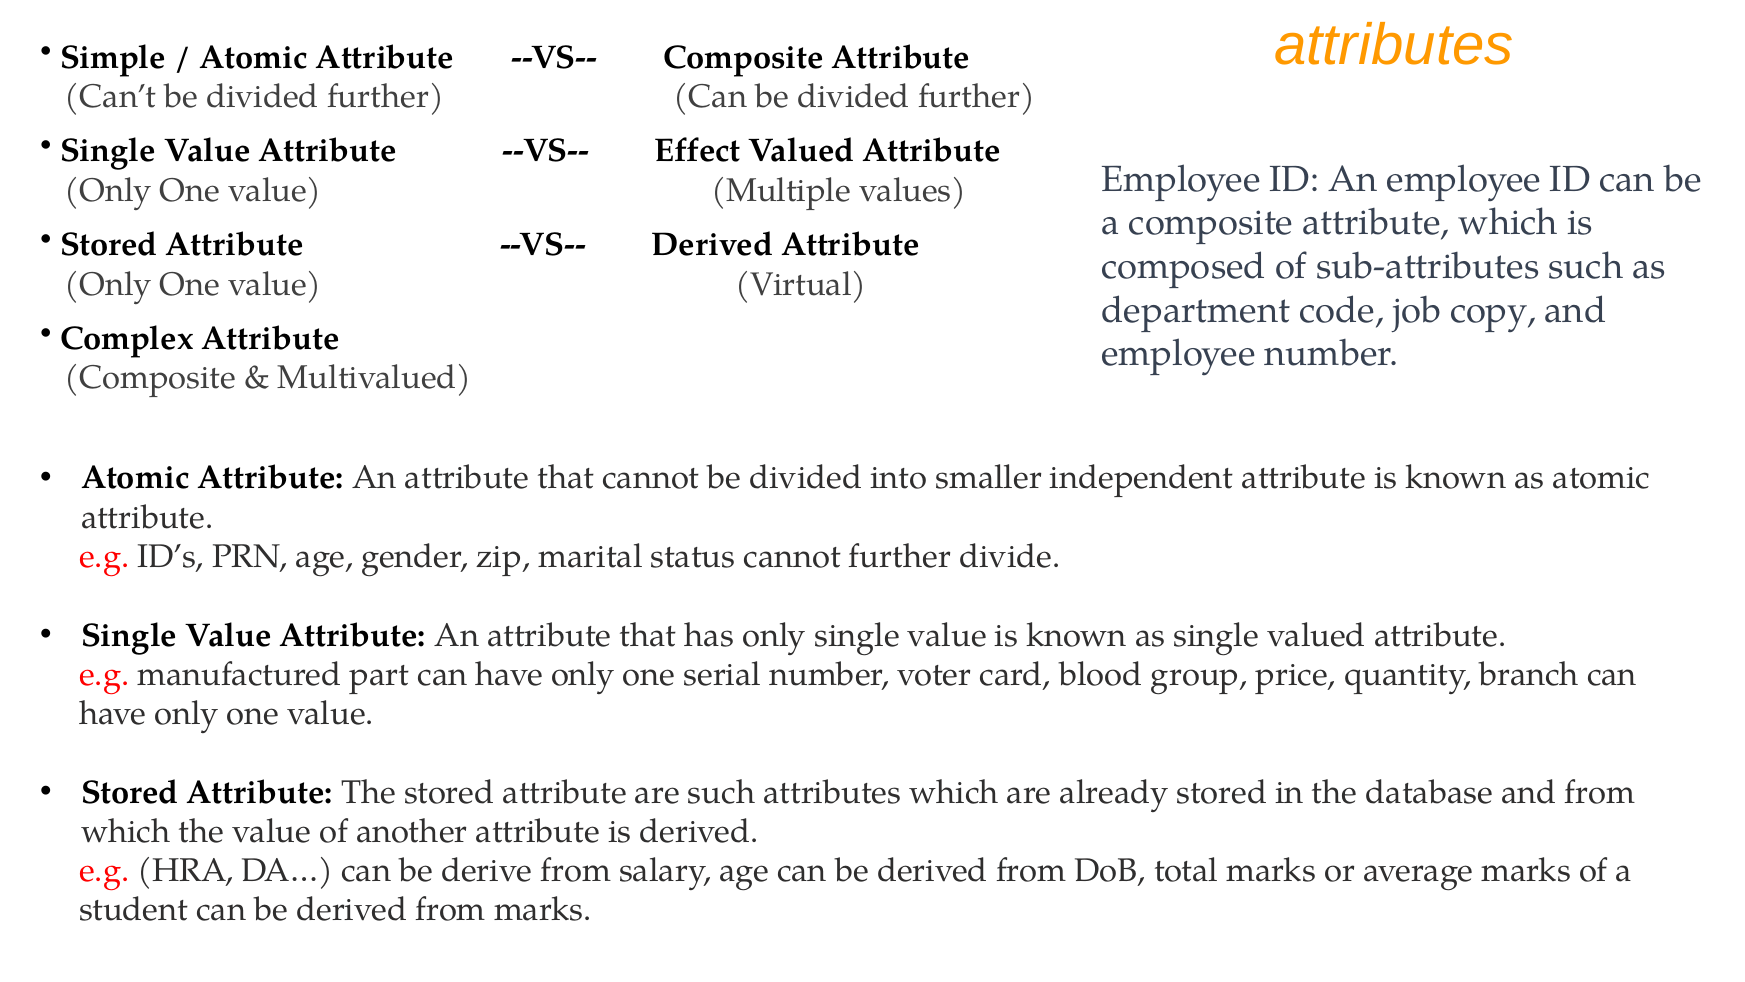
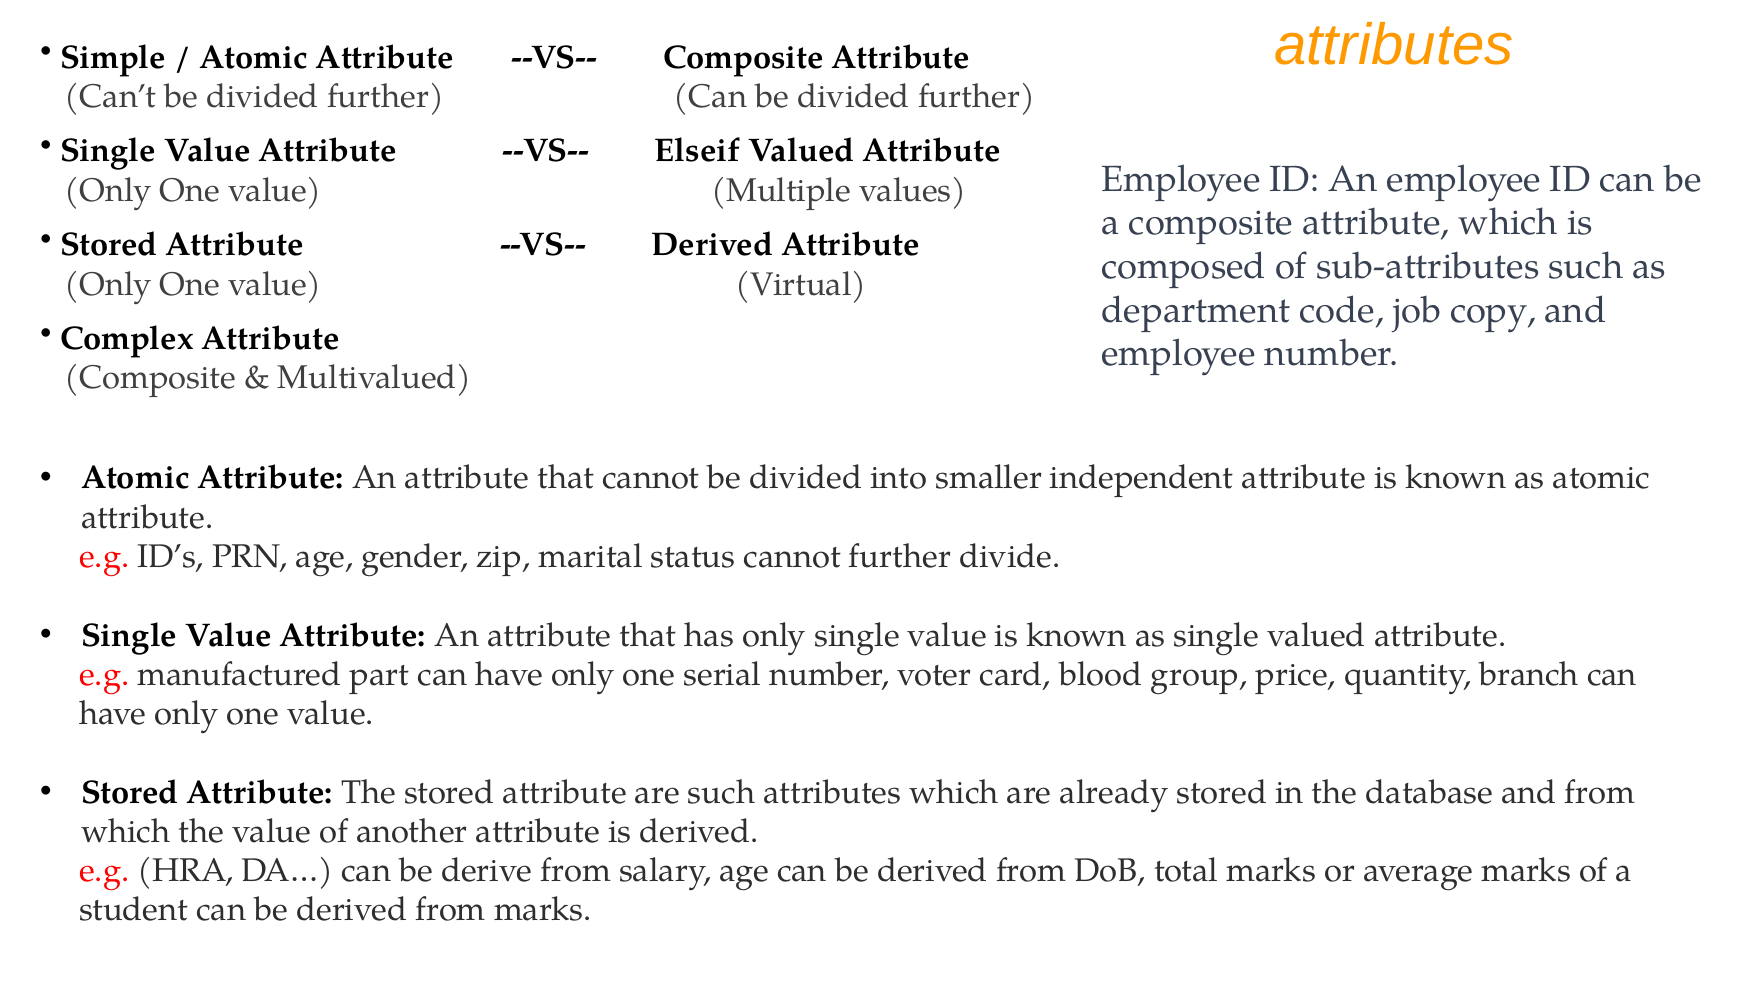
Effect: Effect -> Elseif
